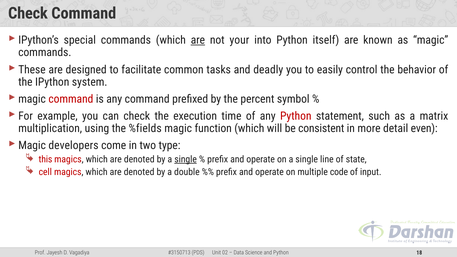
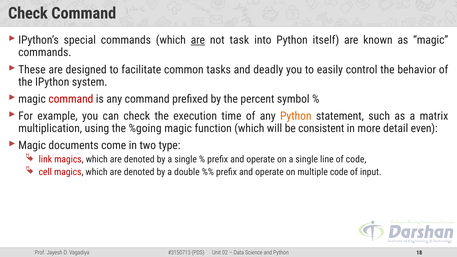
your: your -> task
Python at (296, 116) colour: red -> orange
%fields: %fields -> %going
developers: developers -> documents
this: this -> link
single at (186, 159) underline: present -> none
of state: state -> code
